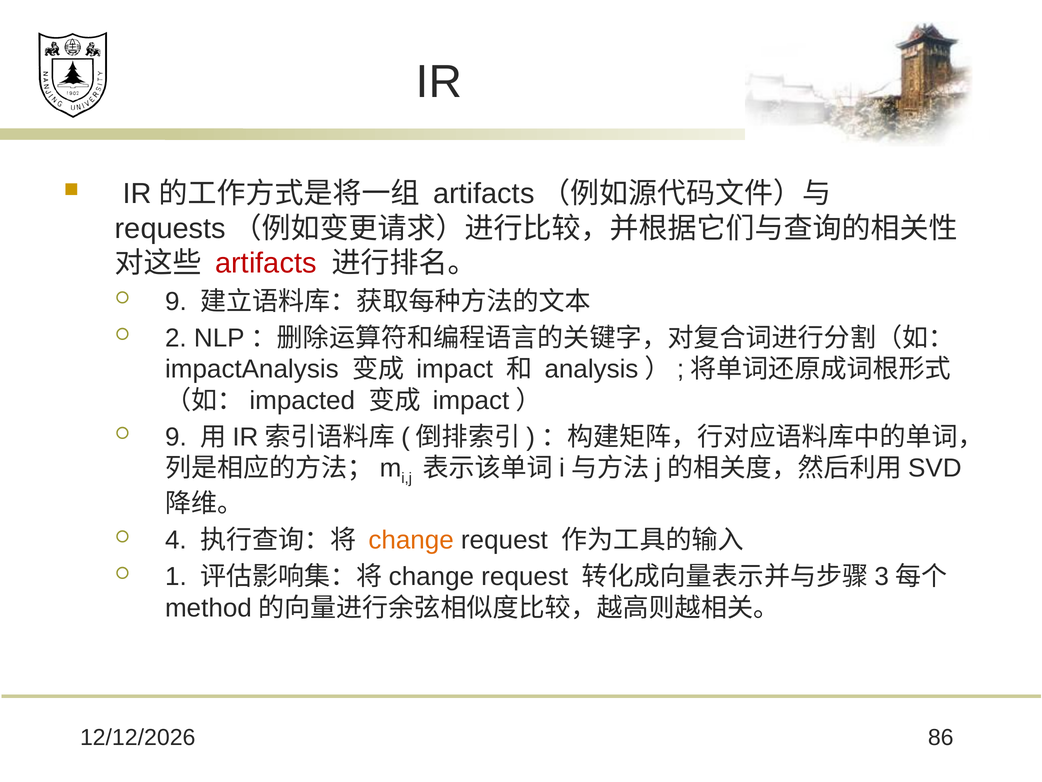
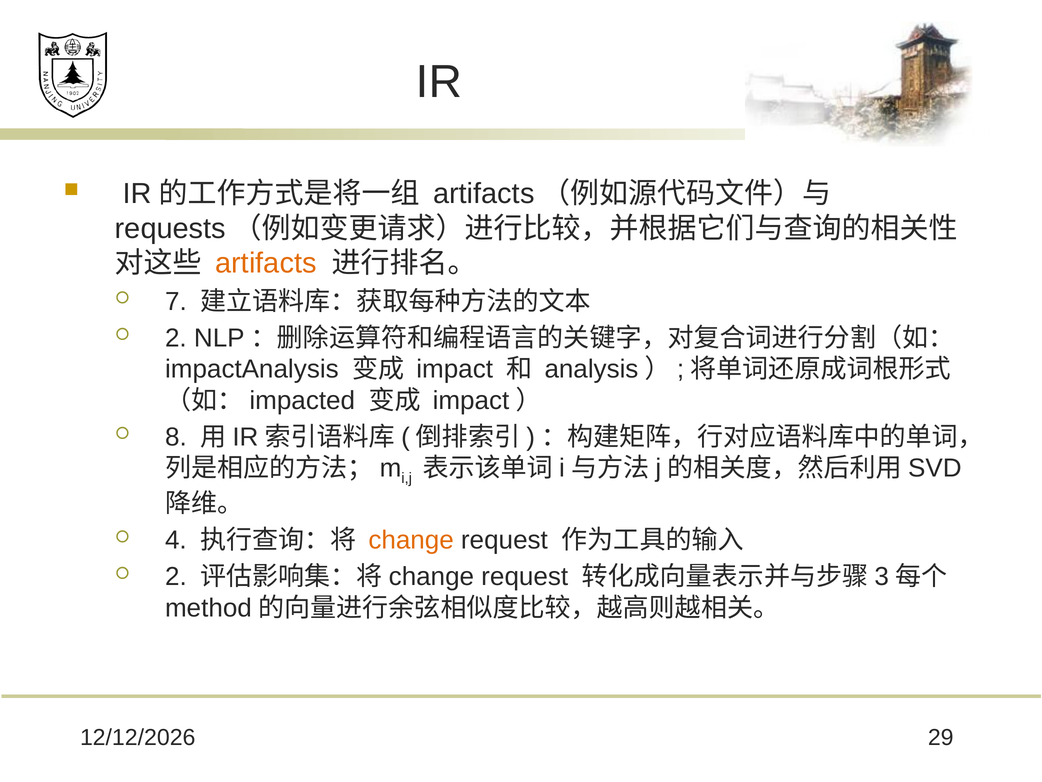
artifacts colour: red -> orange
9 at (176, 301): 9 -> 7
9 at (176, 437): 9 -> 8
1 at (176, 576): 1 -> 2
86: 86 -> 29
